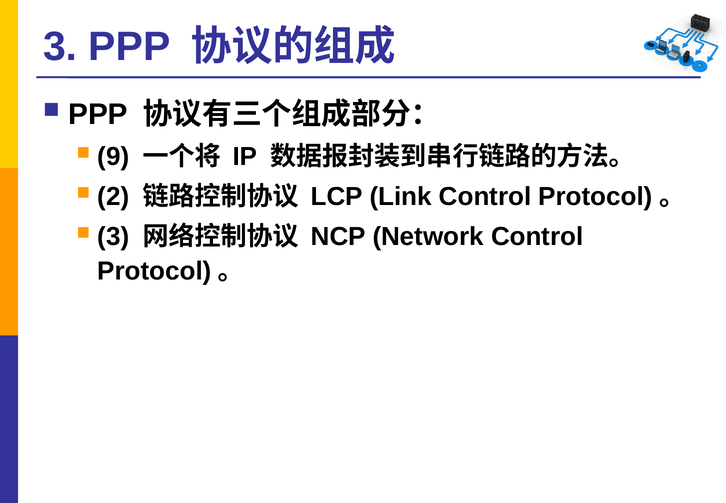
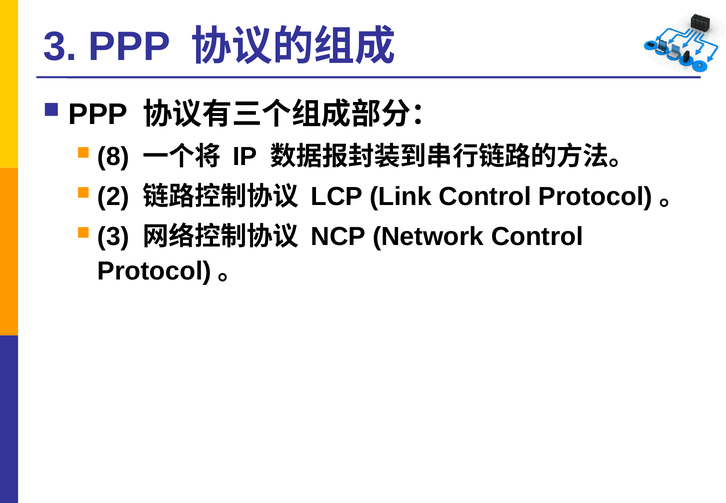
9: 9 -> 8
